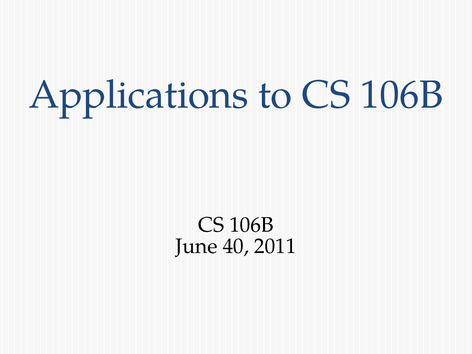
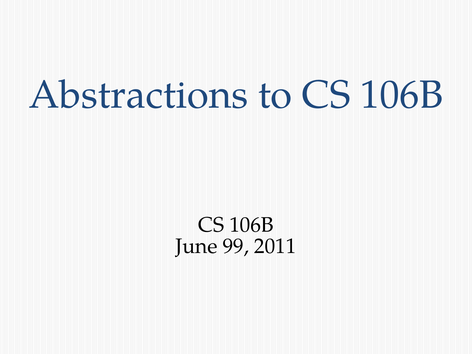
Applications: Applications -> Abstractions
40: 40 -> 99
